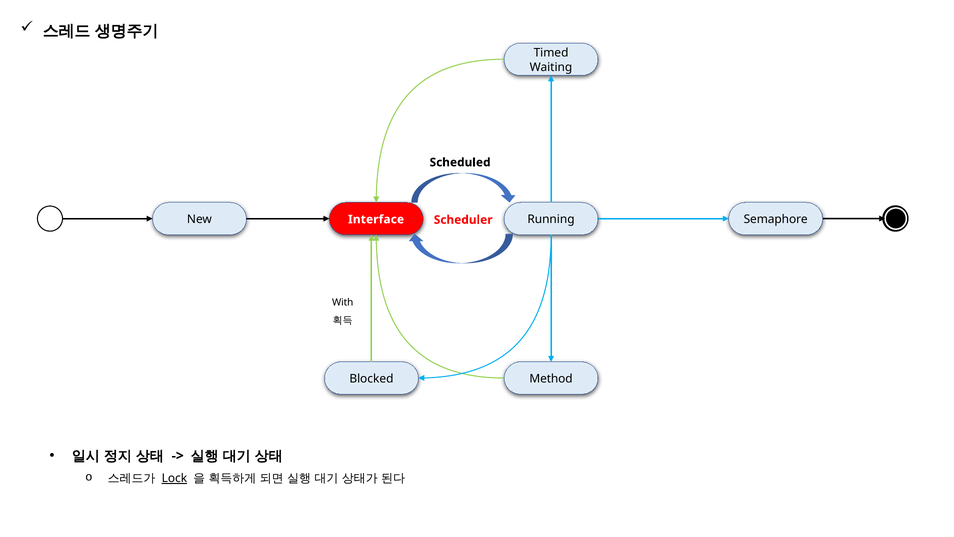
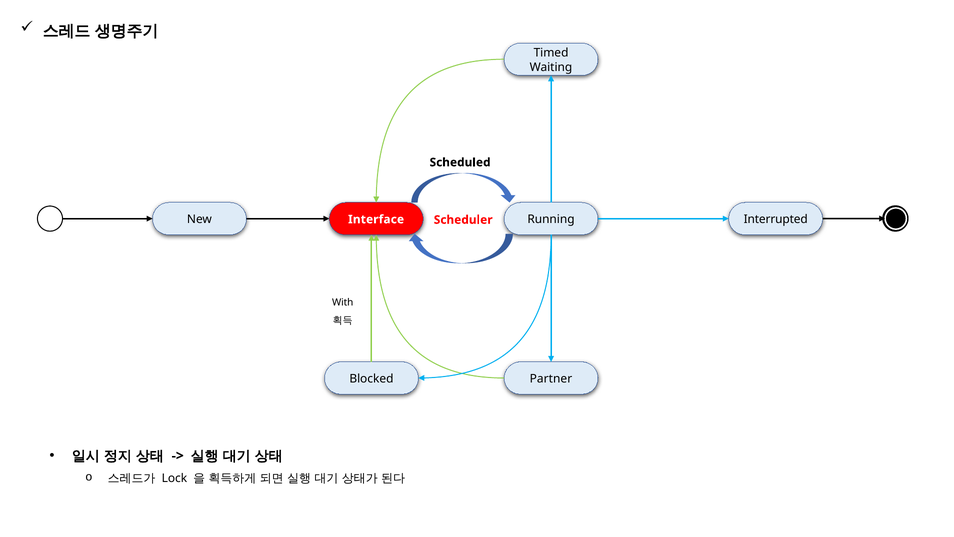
Semaphore: Semaphore -> Interrupted
Method: Method -> Partner
Lock underline: present -> none
